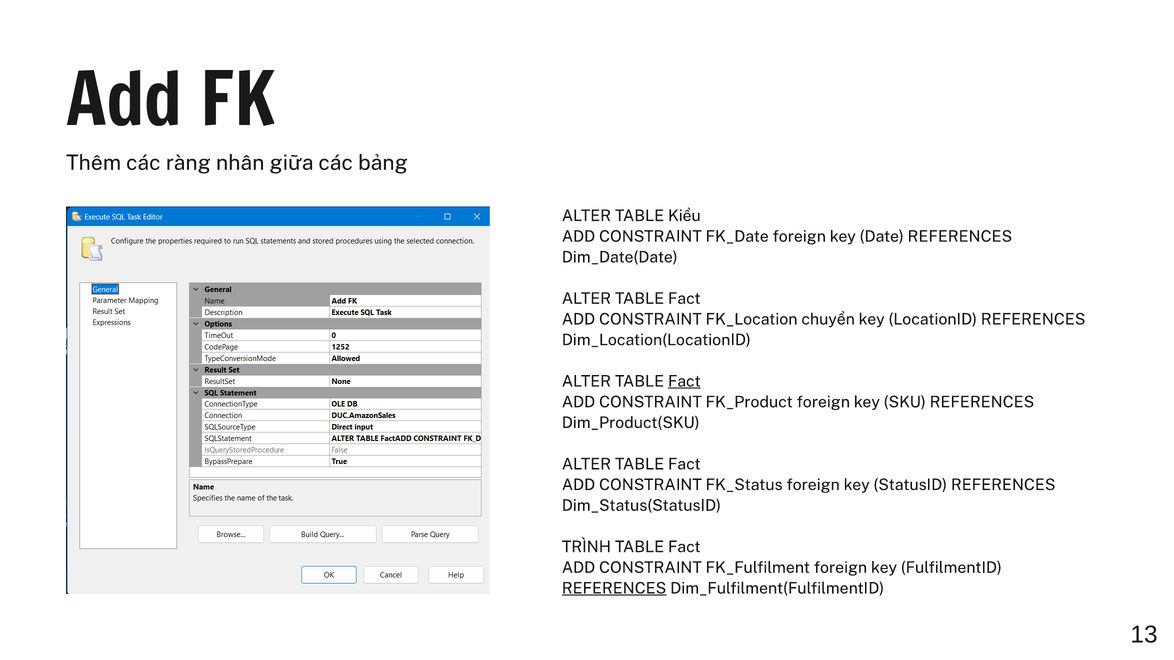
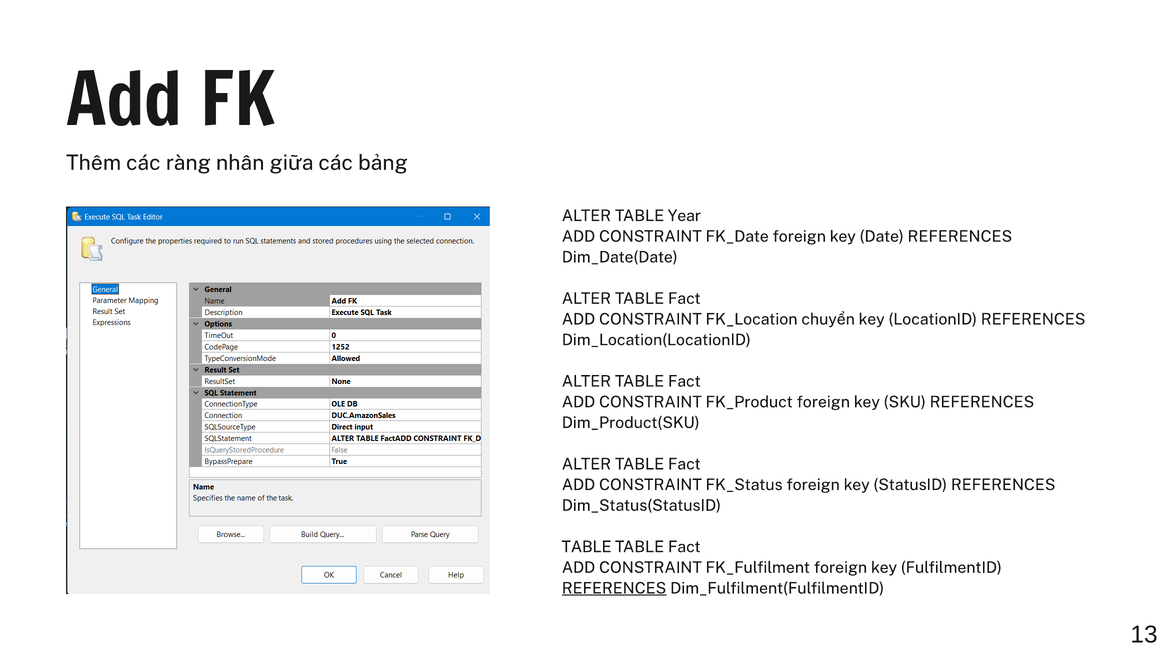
Kiểu: Kiểu -> Year
Fact at (684, 382) underline: present -> none
TRÌNH at (586, 547): TRÌNH -> TABLE
